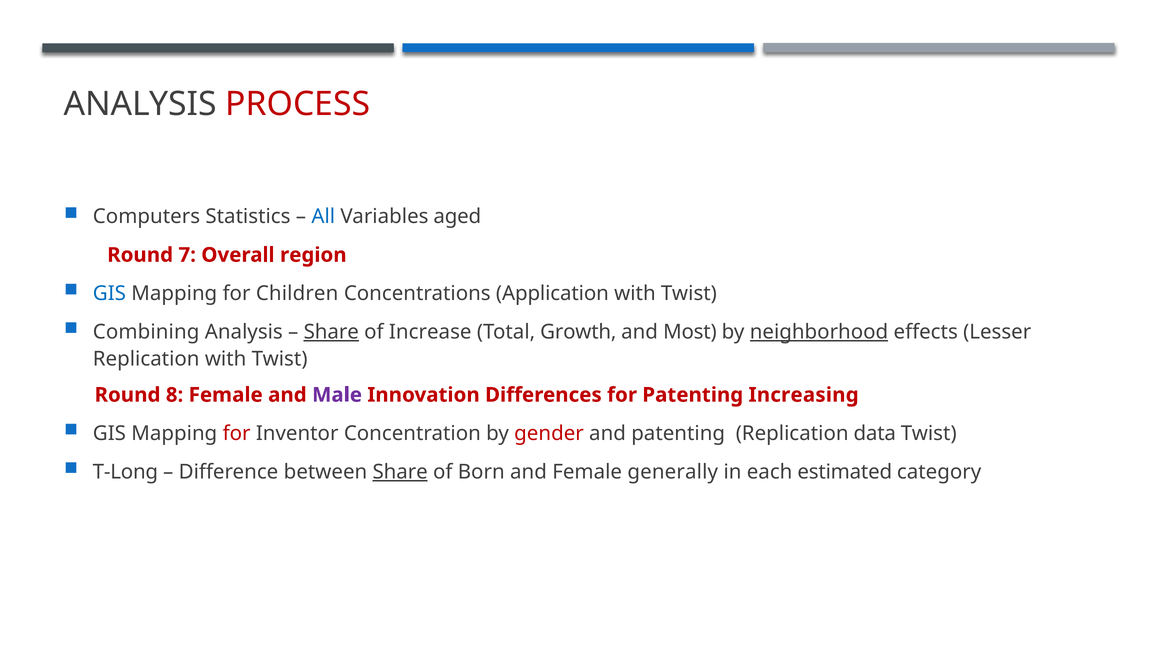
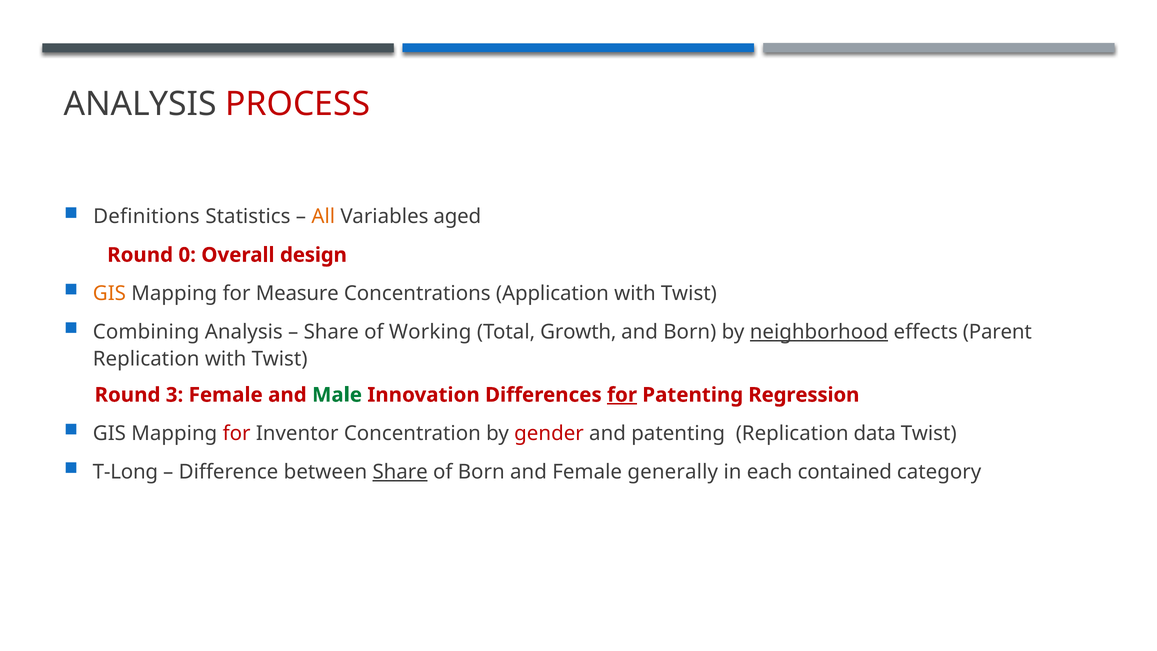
Computers: Computers -> Definitions
All colour: blue -> orange
7: 7 -> 0
region: region -> design
GIS at (109, 293) colour: blue -> orange
Children: Children -> Measure
Share at (331, 332) underline: present -> none
Increase: Increase -> Working
and Most: Most -> Born
Lesser: Lesser -> Parent
8: 8 -> 3
Male colour: purple -> green
for at (622, 395) underline: none -> present
Increasing: Increasing -> Regression
estimated: estimated -> contained
